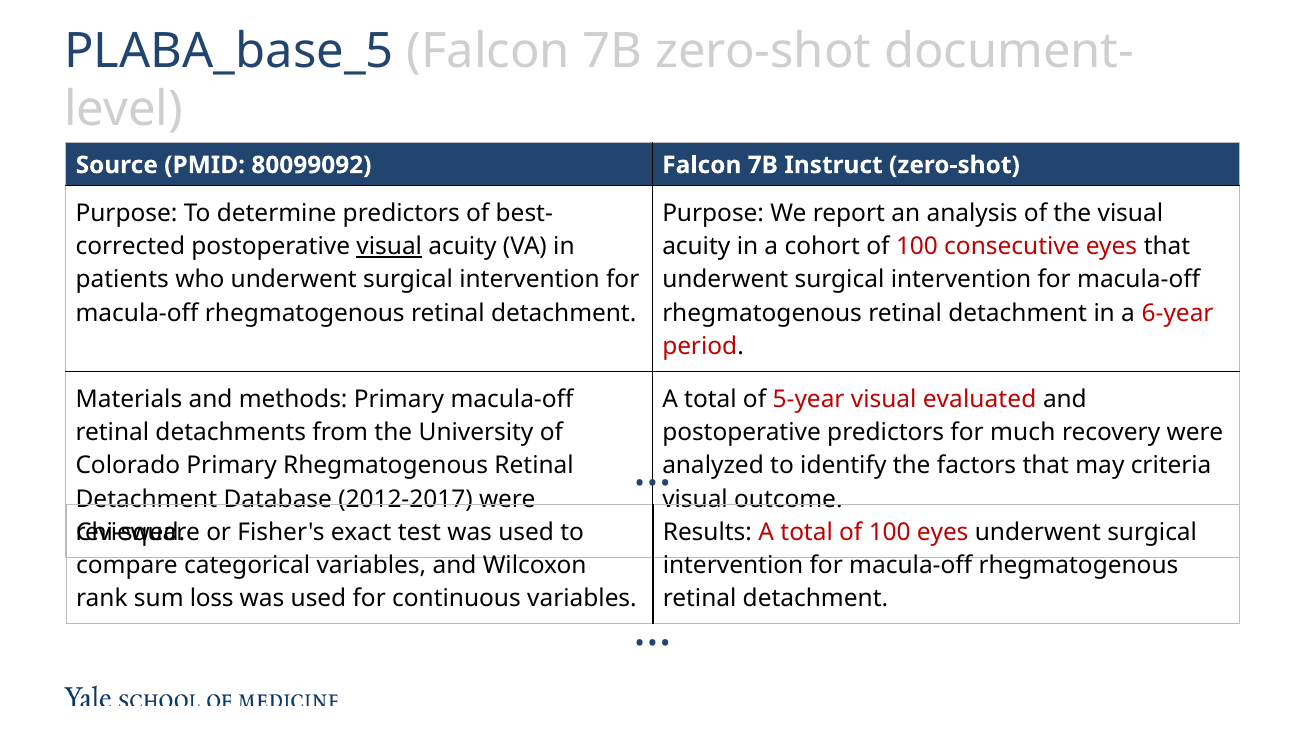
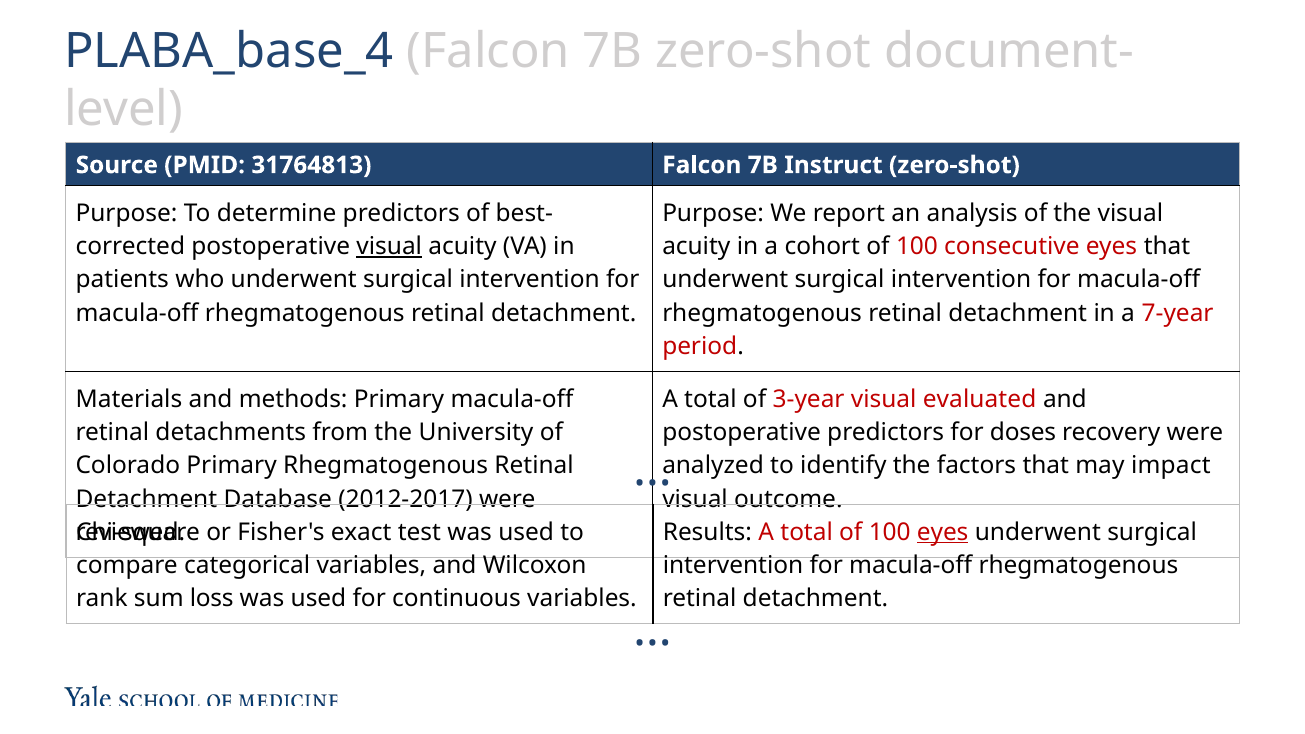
PLABA_base_5: PLABA_base_5 -> PLABA_base_4
80099092: 80099092 -> 31764813
6-year: 6-year -> 7-year
5-year: 5-year -> 3-year
much: much -> doses
criteria: criteria -> impact
eyes at (943, 532) underline: none -> present
